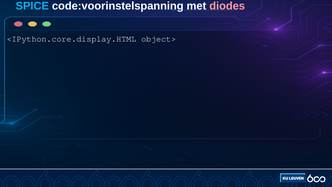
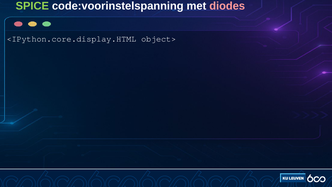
SPICE colour: light blue -> light green
